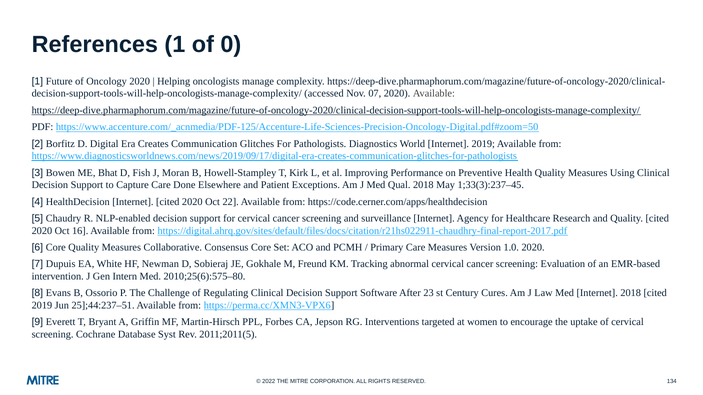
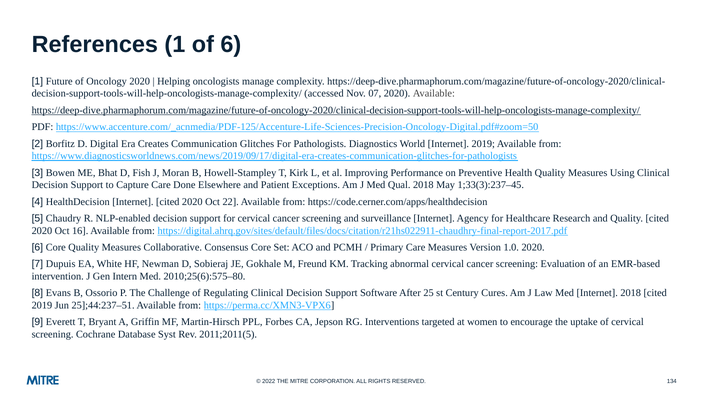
of 0: 0 -> 6
23: 23 -> 25
